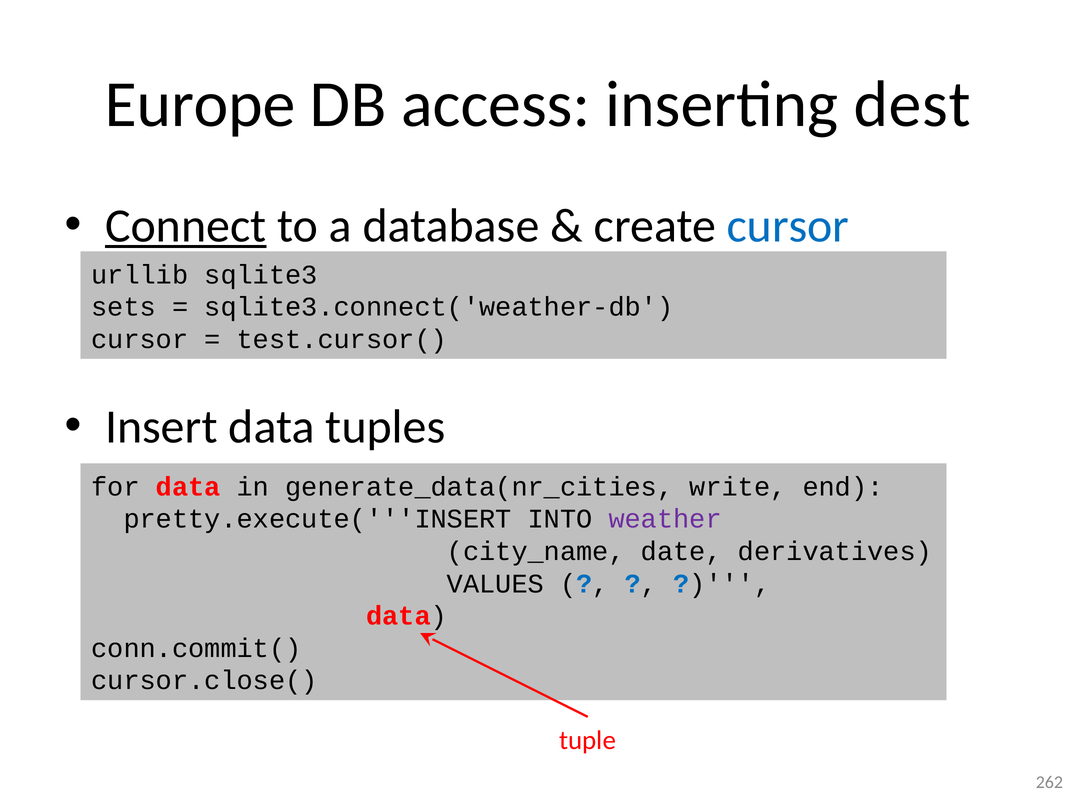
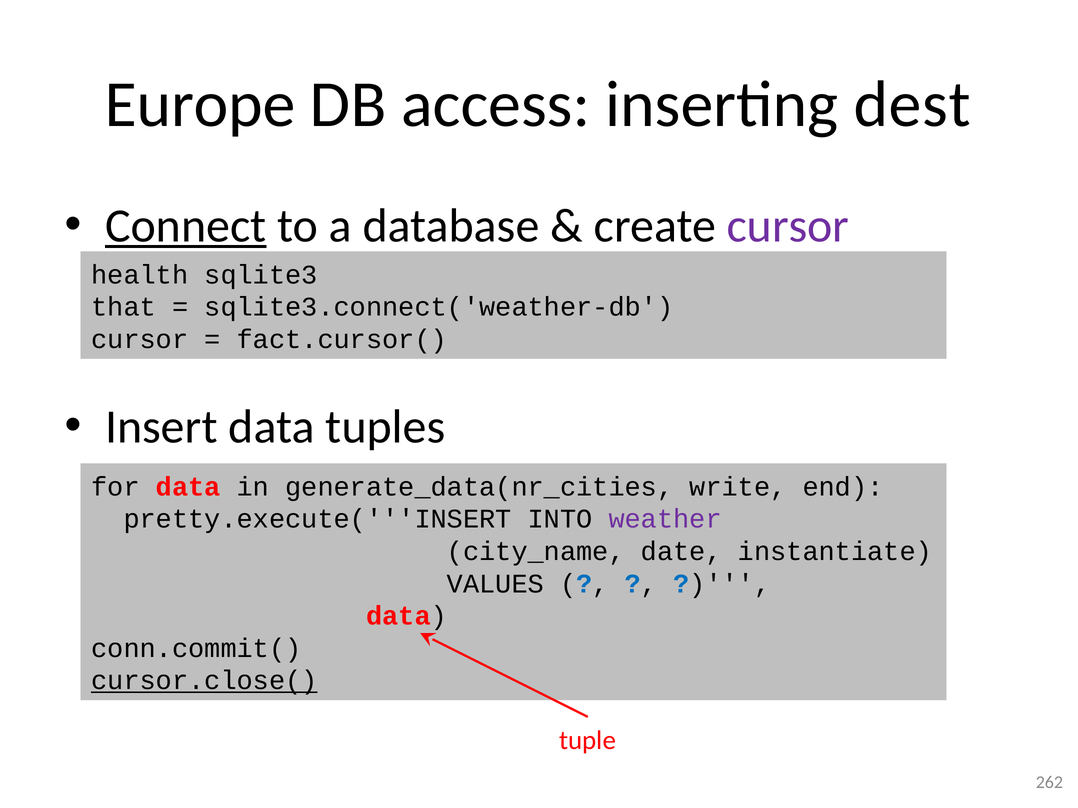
cursor at (788, 226) colour: blue -> purple
urllib: urllib -> health
sets: sets -> that
test.cursor(: test.cursor( -> fact.cursor(
derivatives: derivatives -> instantiate
cursor.close( underline: none -> present
